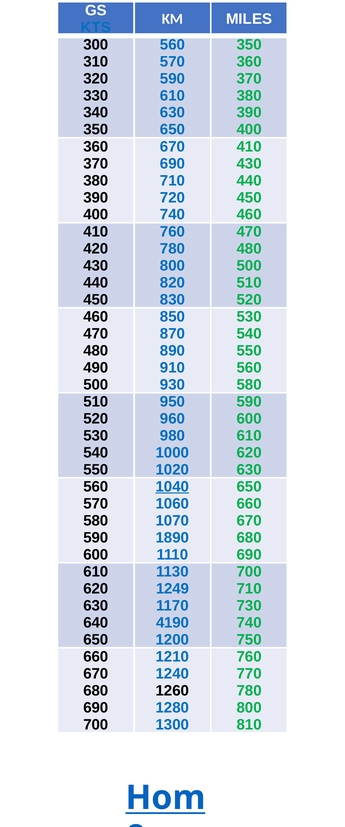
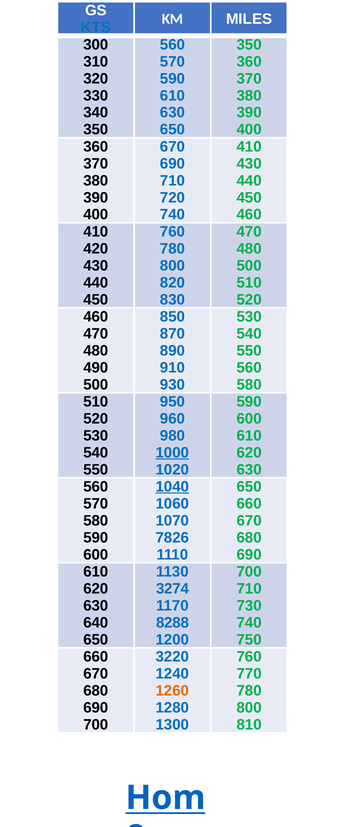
1000 underline: none -> present
1890: 1890 -> 7826
1249: 1249 -> 3274
4190: 4190 -> 8288
1210: 1210 -> 3220
1260 colour: black -> orange
